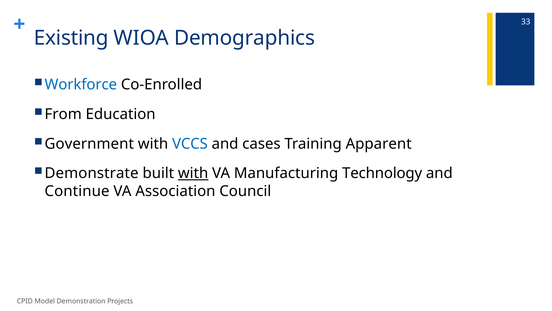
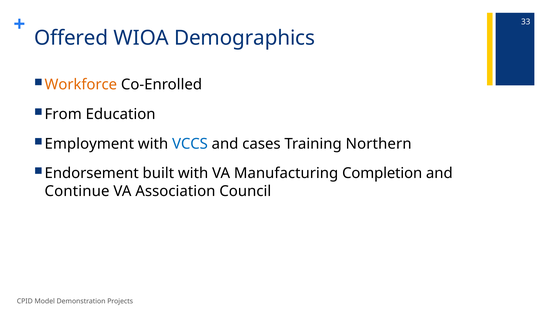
Existing: Existing -> Offered
Workforce colour: blue -> orange
Government: Government -> Employment
Apparent: Apparent -> Northern
Demonstrate: Demonstrate -> Endorsement
with at (193, 173) underline: present -> none
Technology: Technology -> Completion
